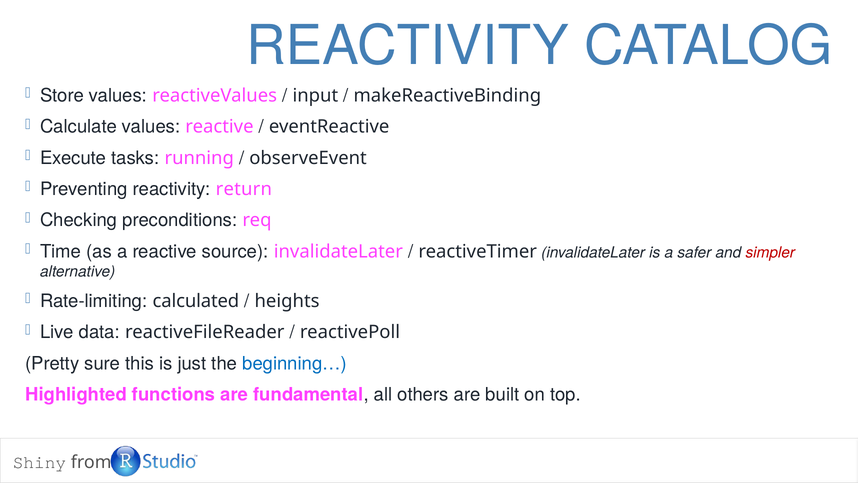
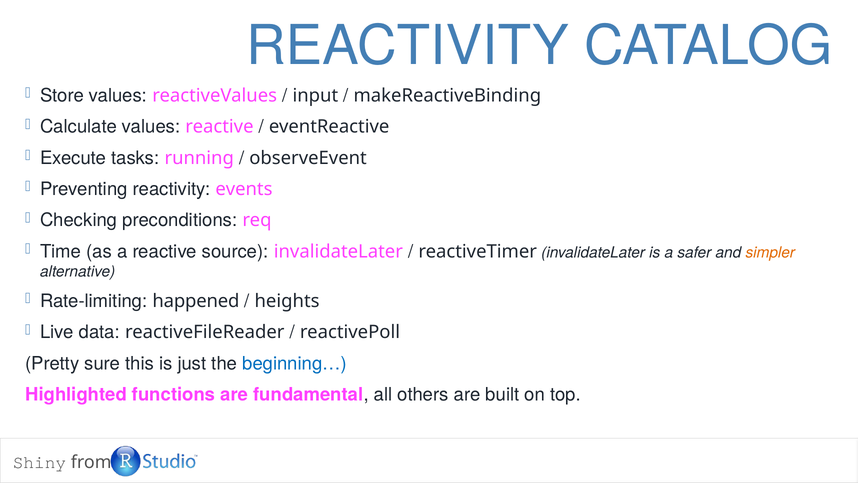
return: return -> events
simpler colour: red -> orange
calculated: calculated -> happened
